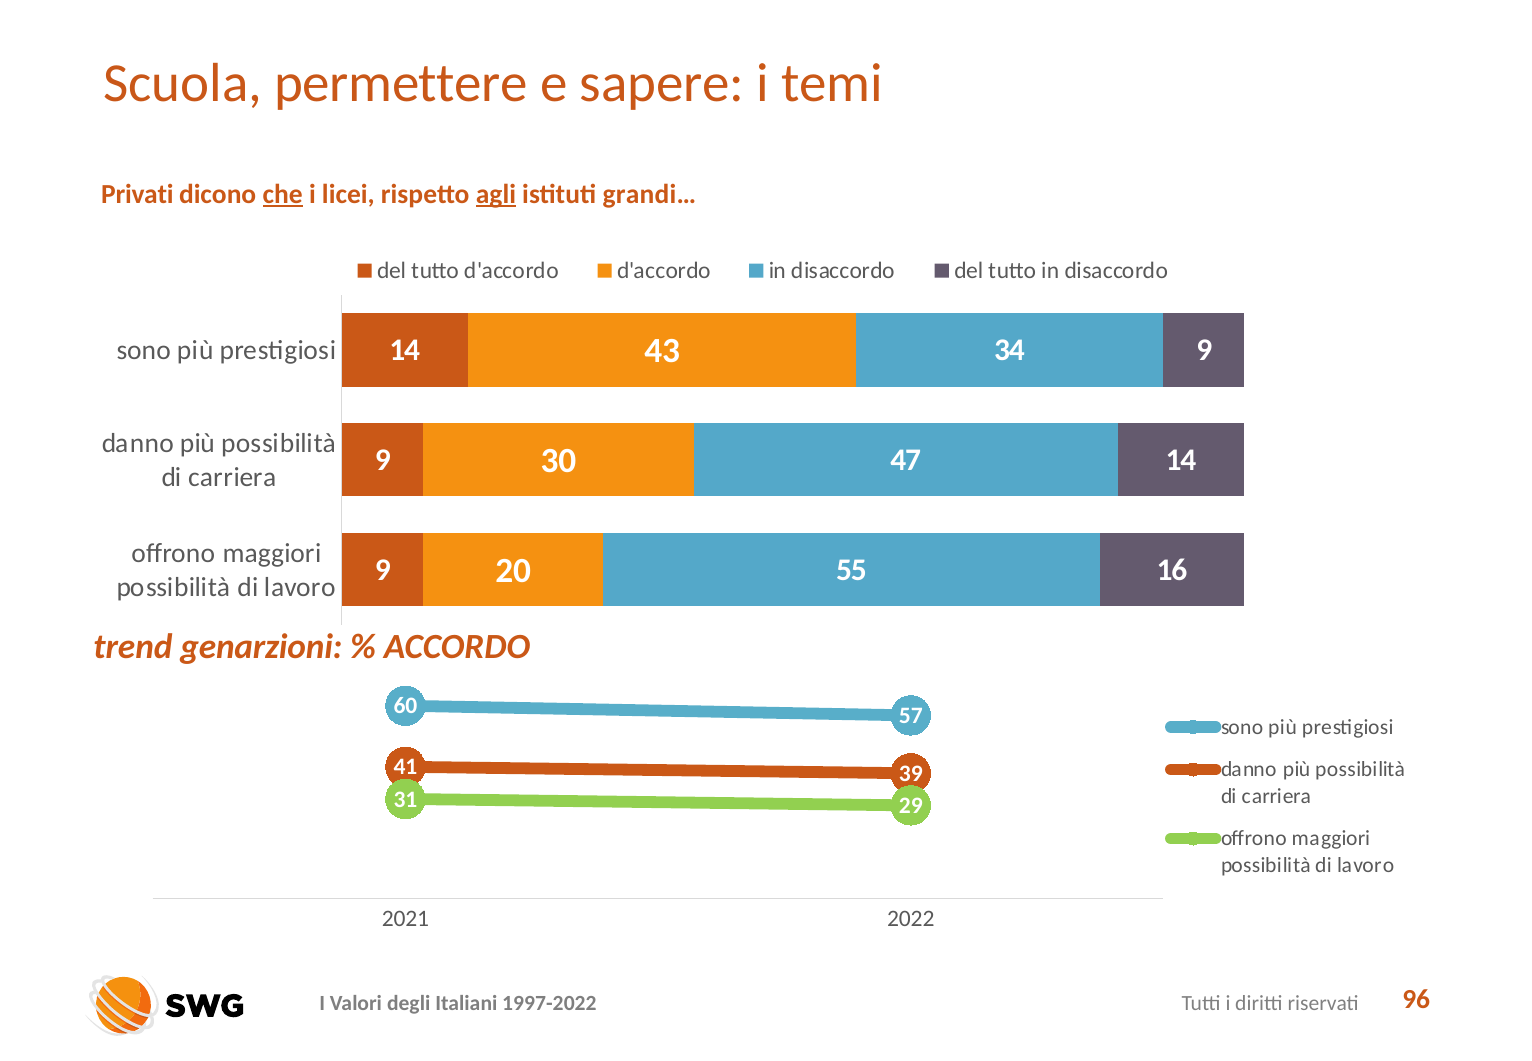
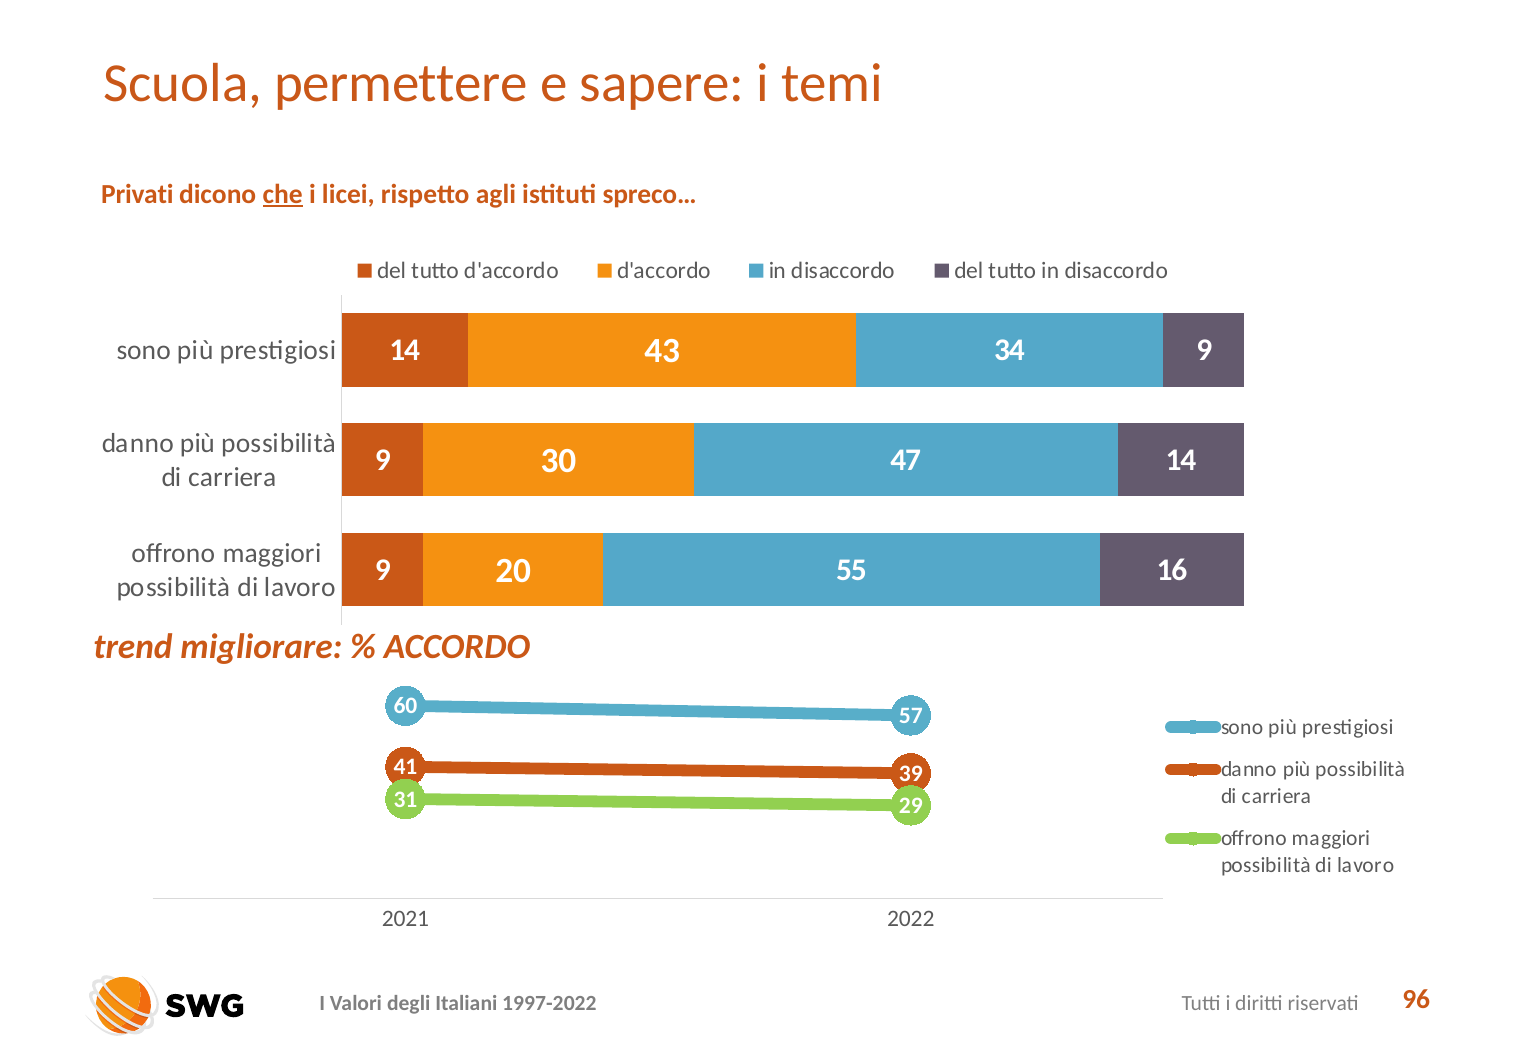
agli underline: present -> none
grandi…: grandi… -> spreco…
genarzioni: genarzioni -> migliorare
